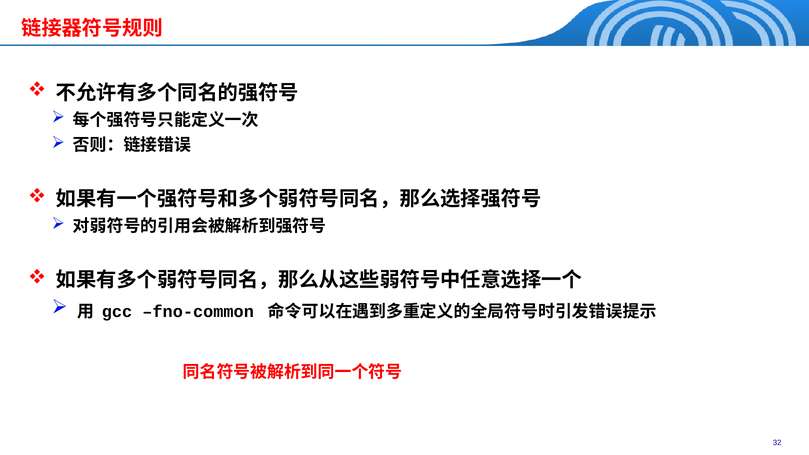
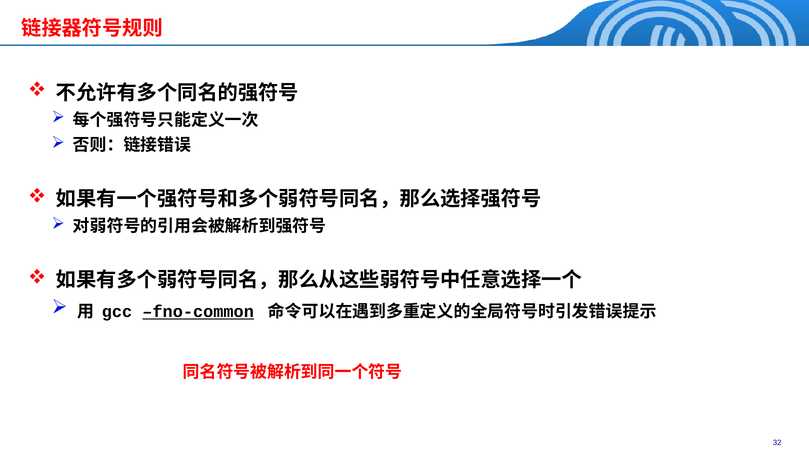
fno-common underline: none -> present
